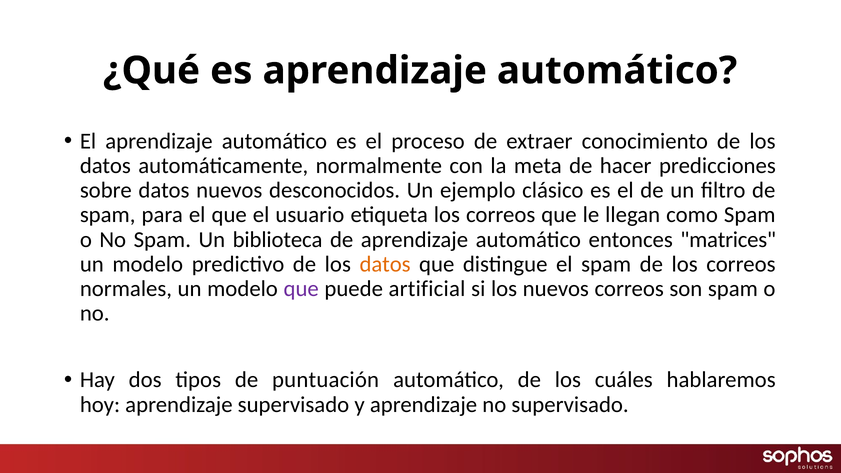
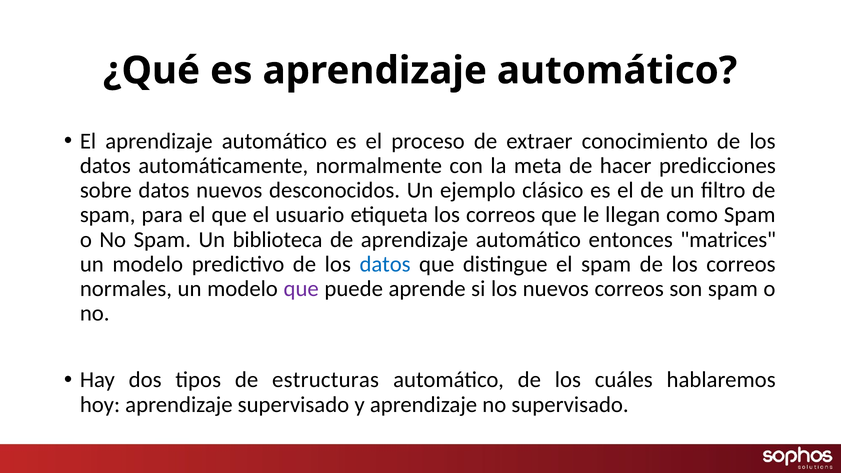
datos at (385, 264) colour: orange -> blue
artificial: artificial -> aprende
puntuación: puntuación -> estructuras
